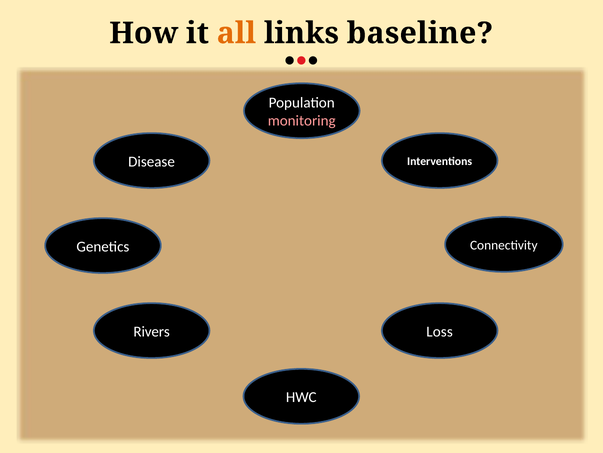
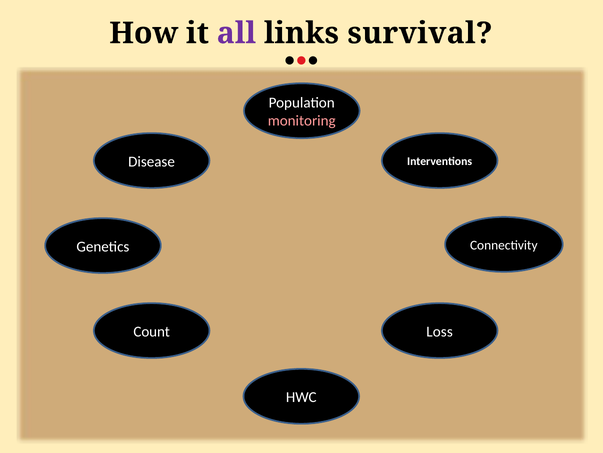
all colour: orange -> purple
baseline: baseline -> survival
Rivers: Rivers -> Count
